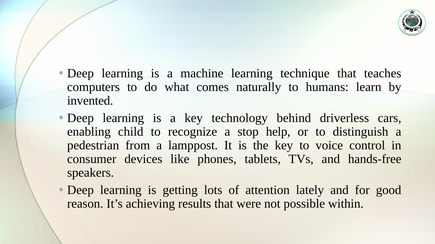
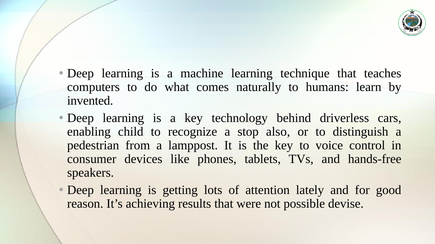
help: help -> also
within: within -> devise
